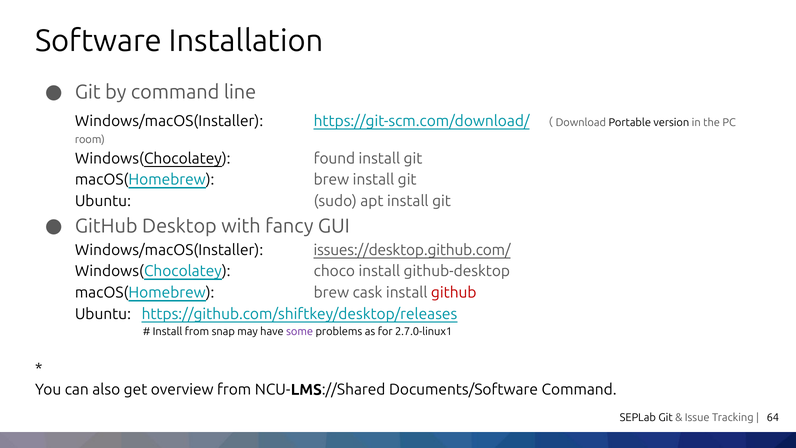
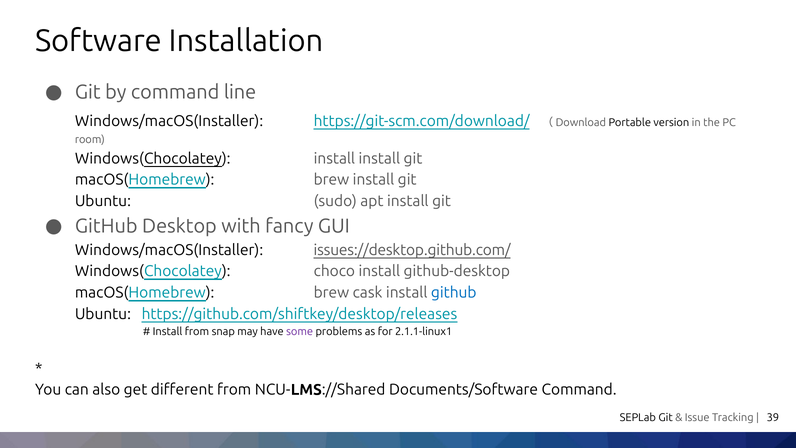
Windows(Chocolatey found: found -> install
github at (454, 293) colour: red -> blue
2.7.0-linux1: 2.7.0-linux1 -> 2.1.1-linux1
overview: overview -> different
64: 64 -> 39
